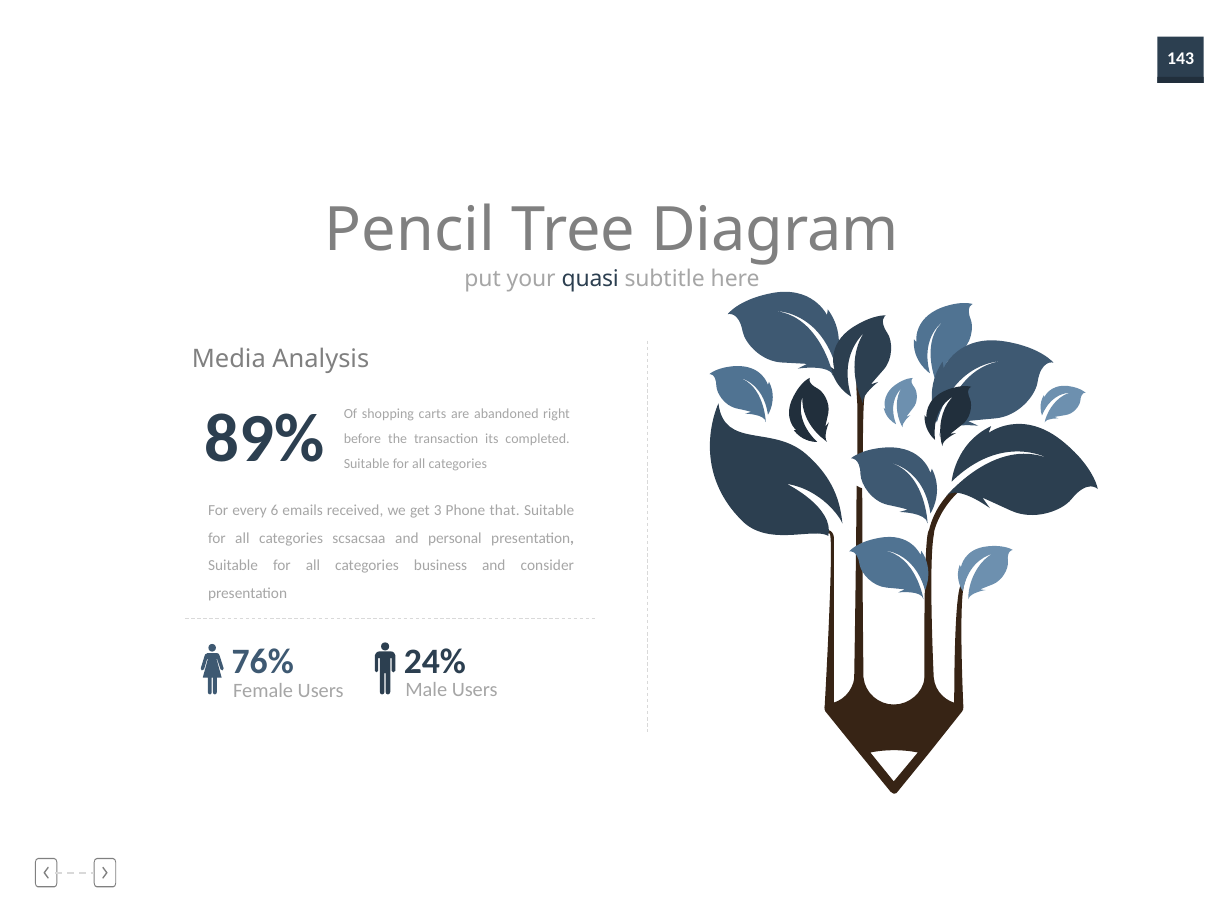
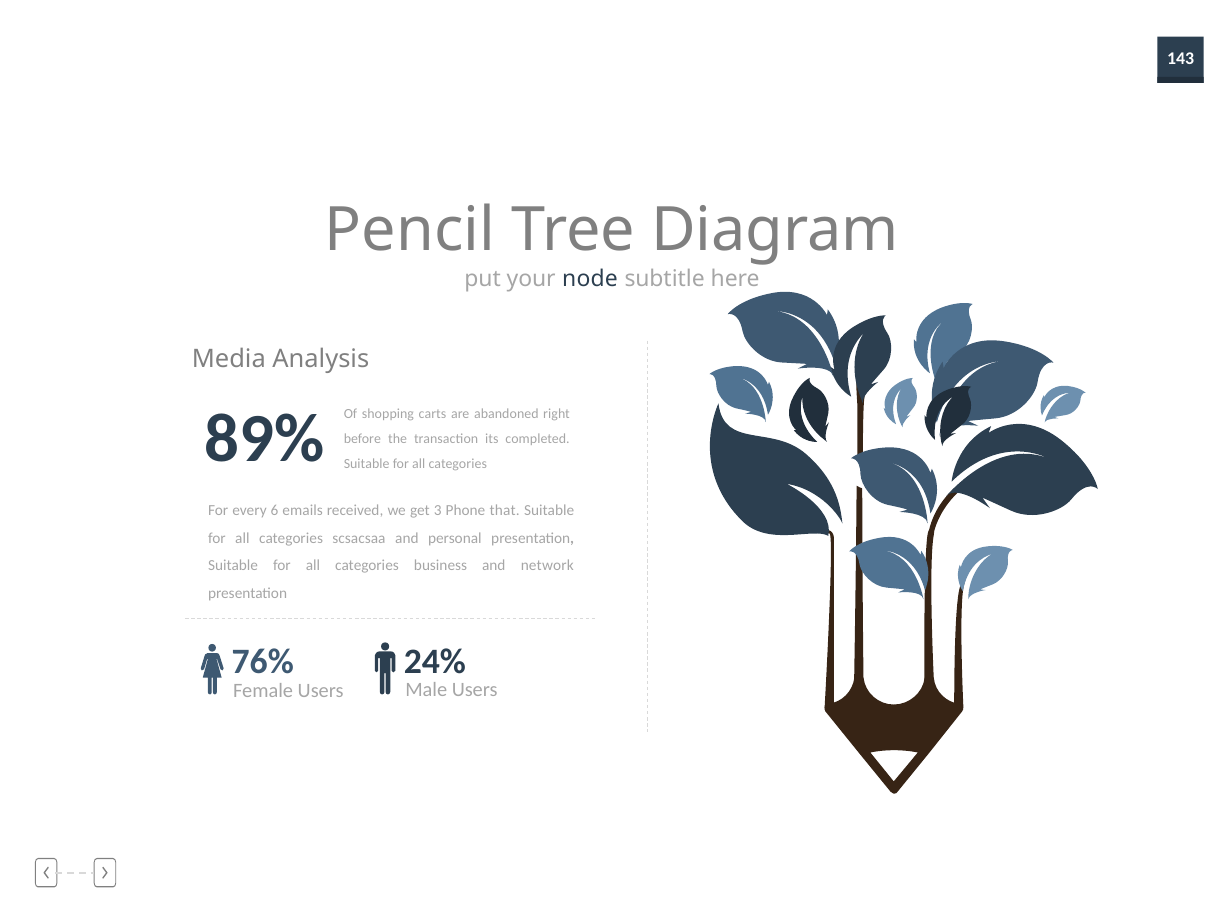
quasi: quasi -> node
consider: consider -> network
